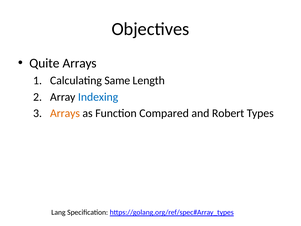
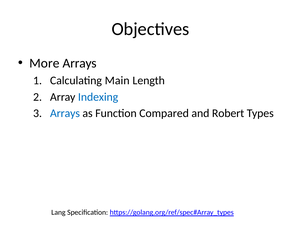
Quite: Quite -> More
Same: Same -> Main
Arrays at (65, 113) colour: orange -> blue
